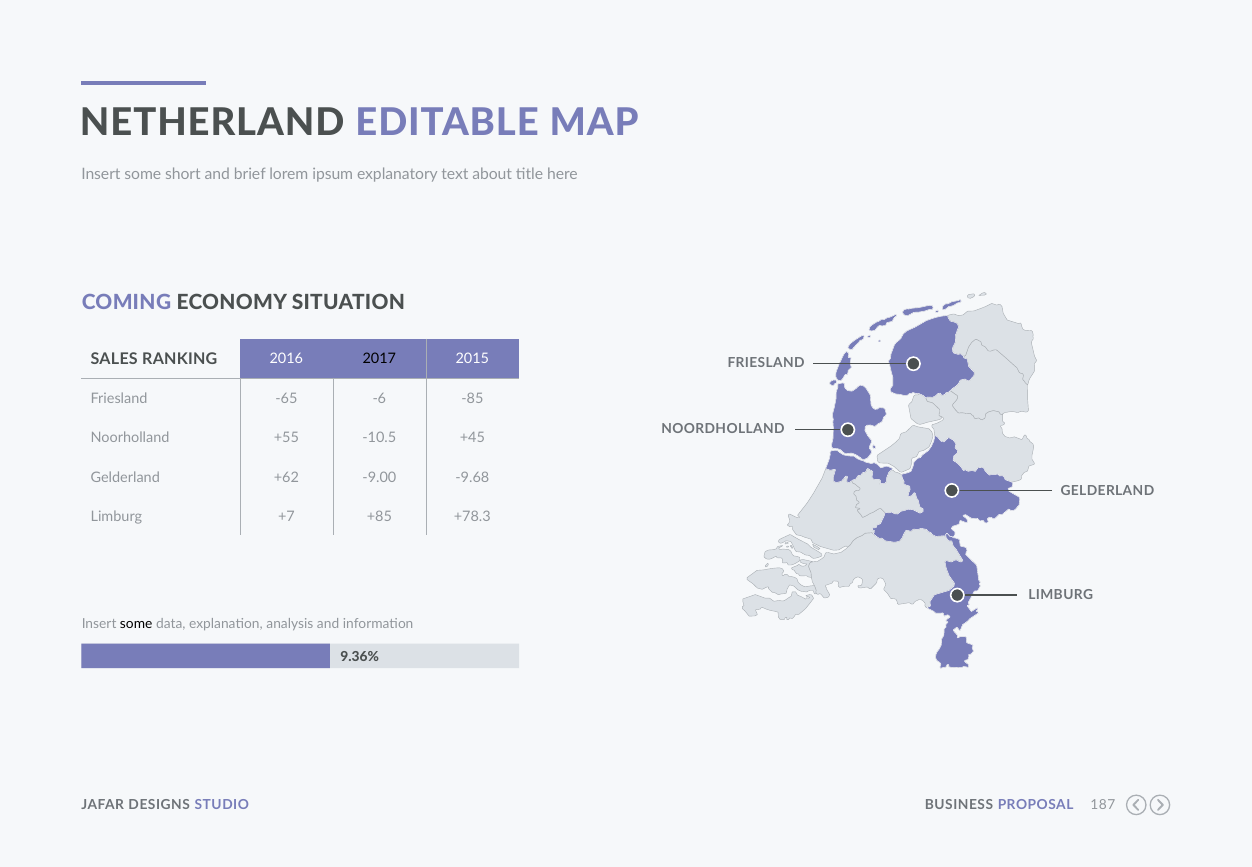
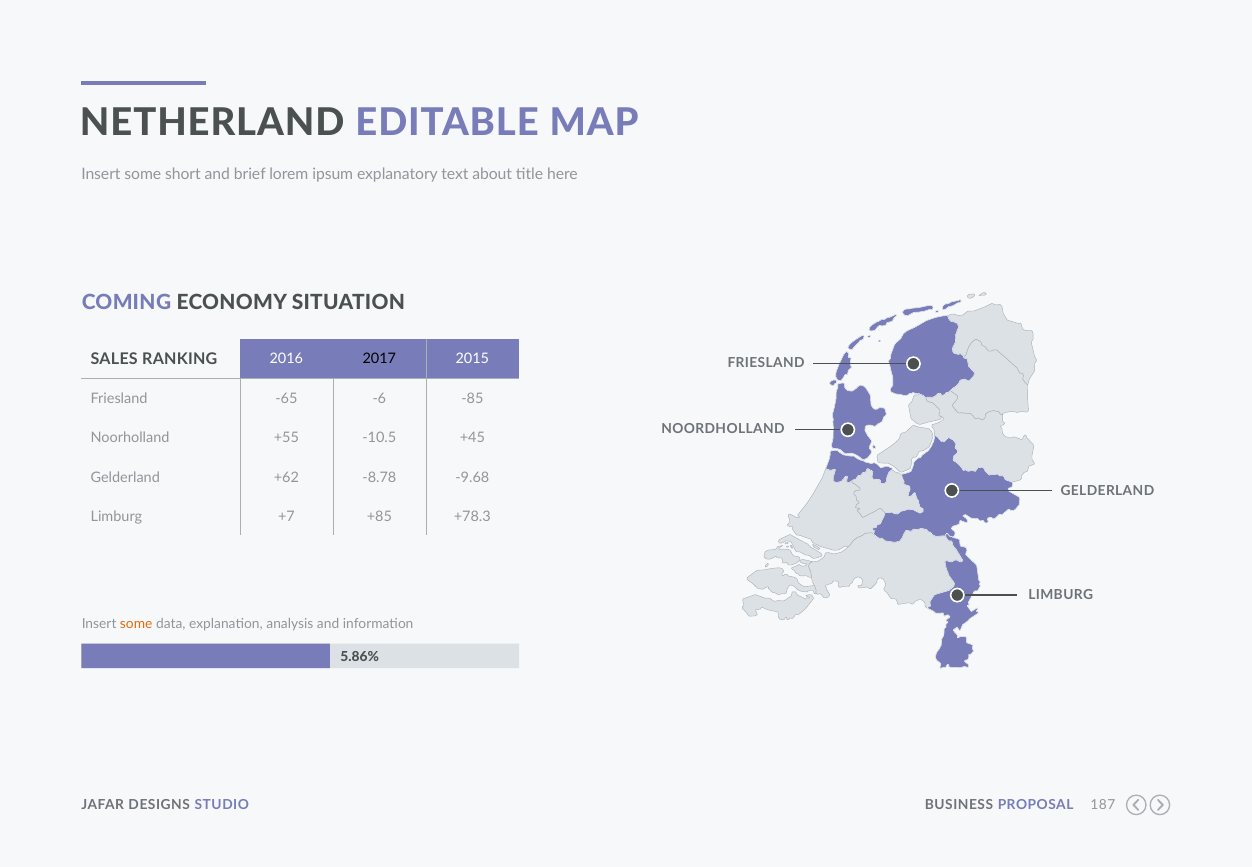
-9.00: -9.00 -> -8.78
some at (136, 624) colour: black -> orange
9.36%: 9.36% -> 5.86%
